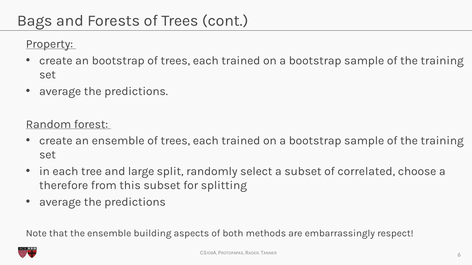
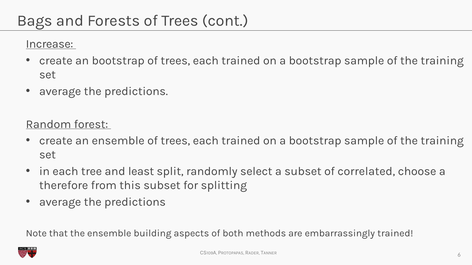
Property: Property -> Increase
large: large -> least
embarrassingly respect: respect -> trained
